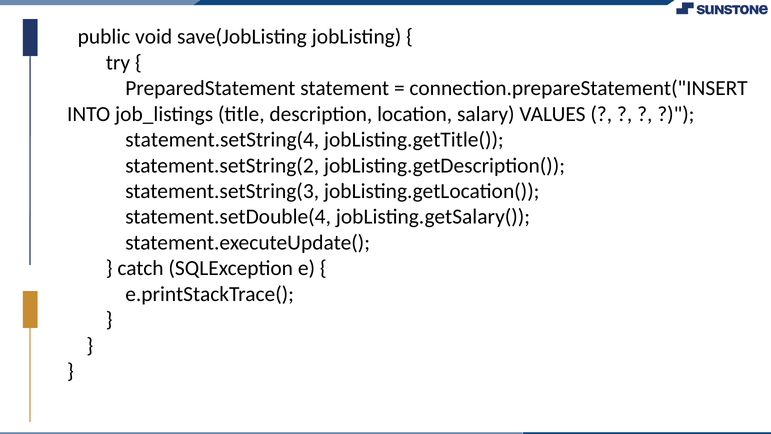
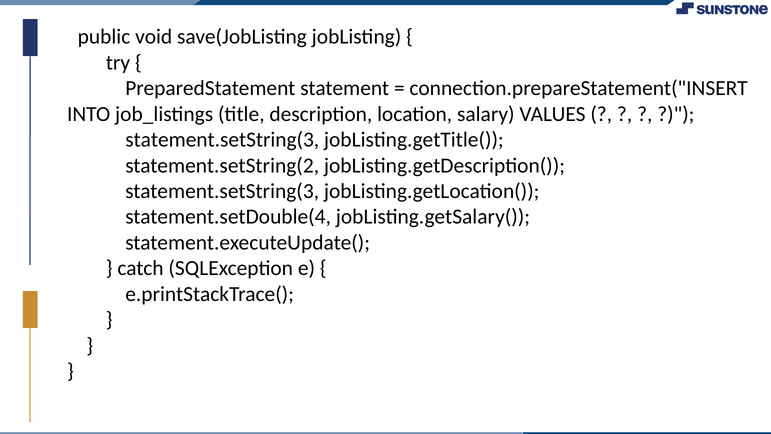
statement.setString(4 at (222, 140): statement.setString(4 -> statement.setString(3
